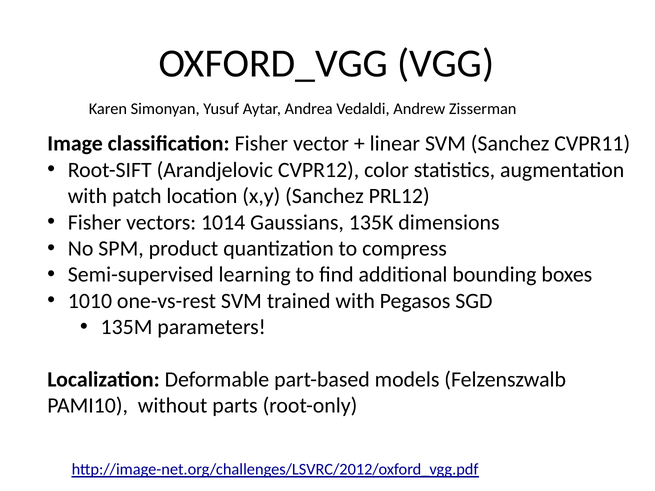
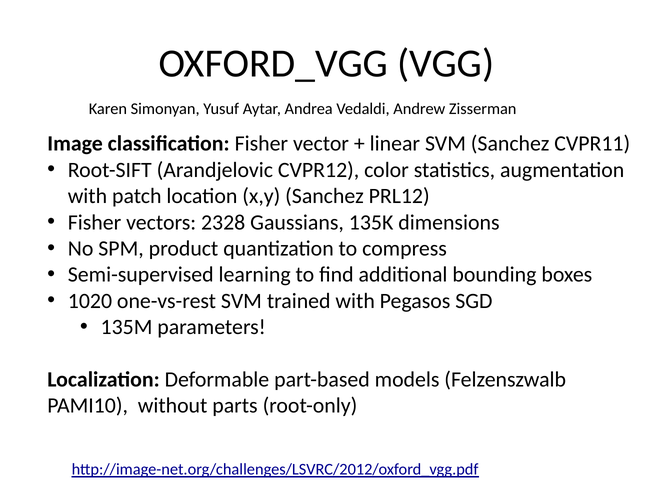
1014: 1014 -> 2328
1010: 1010 -> 1020
